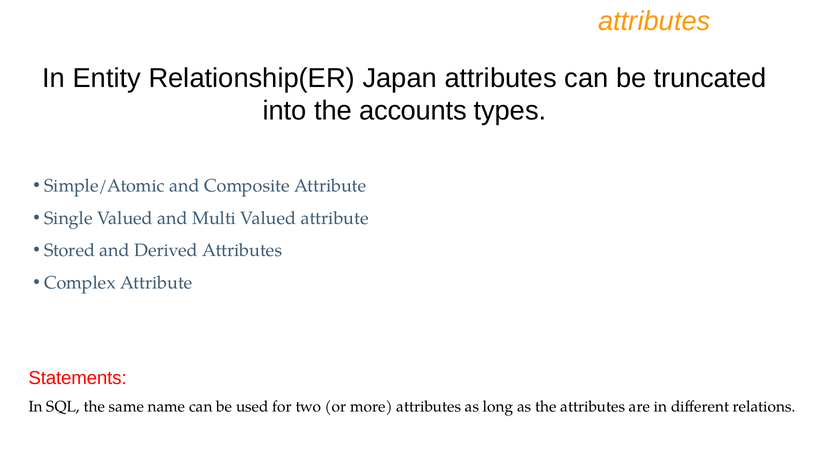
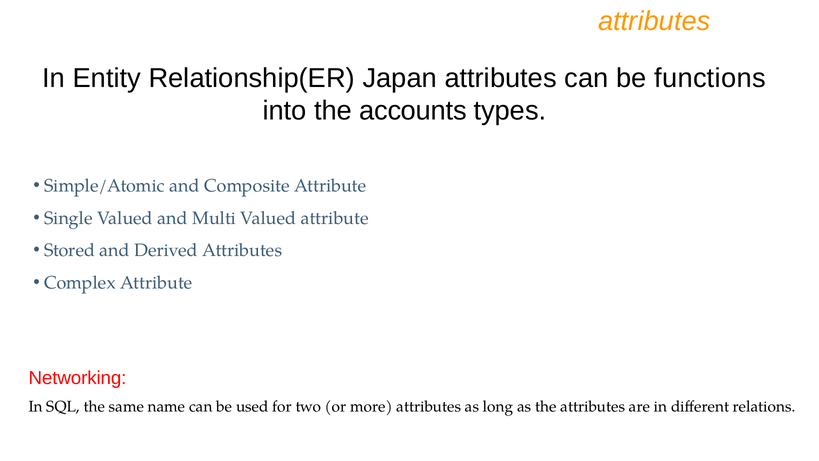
truncated: truncated -> functions
Statements: Statements -> Networking
